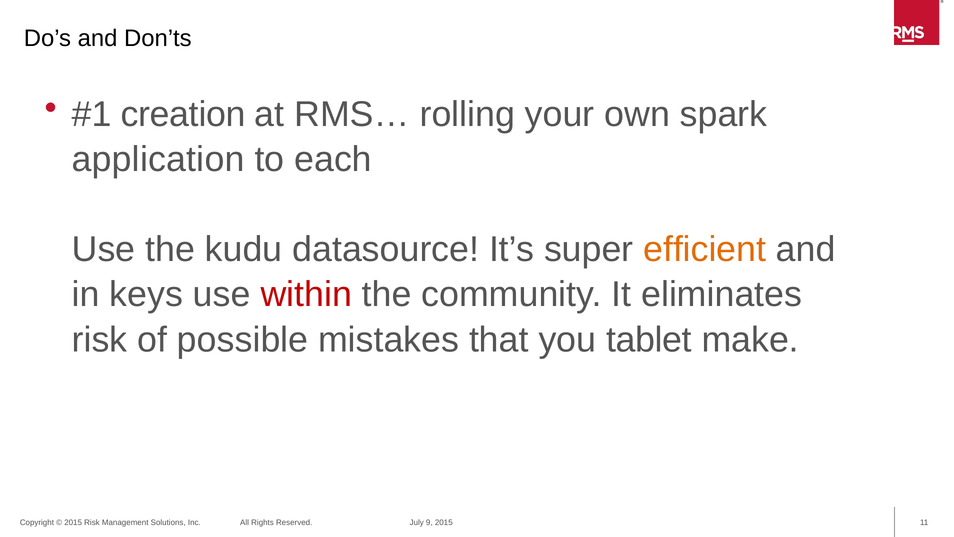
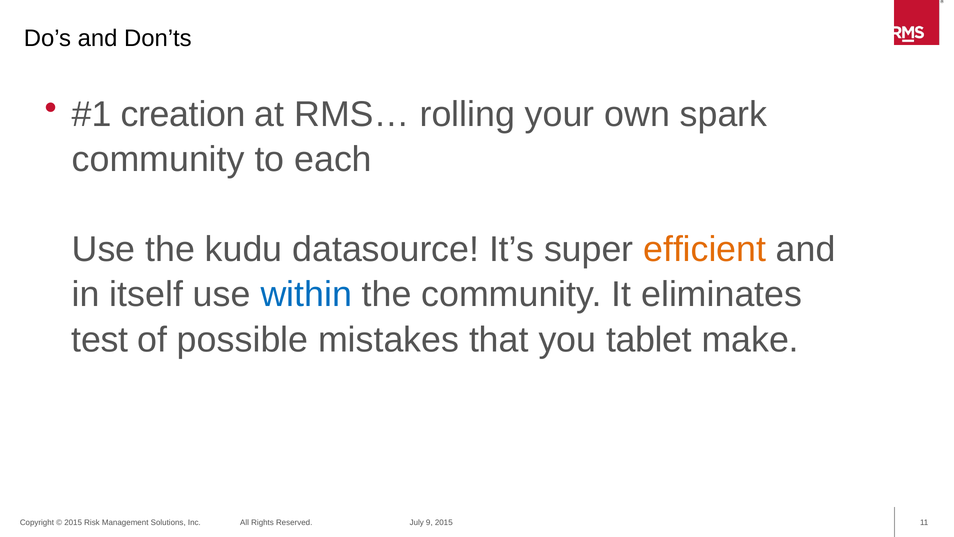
application at (158, 159): application -> community
keys: keys -> itself
within colour: red -> blue
risk at (100, 339): risk -> test
